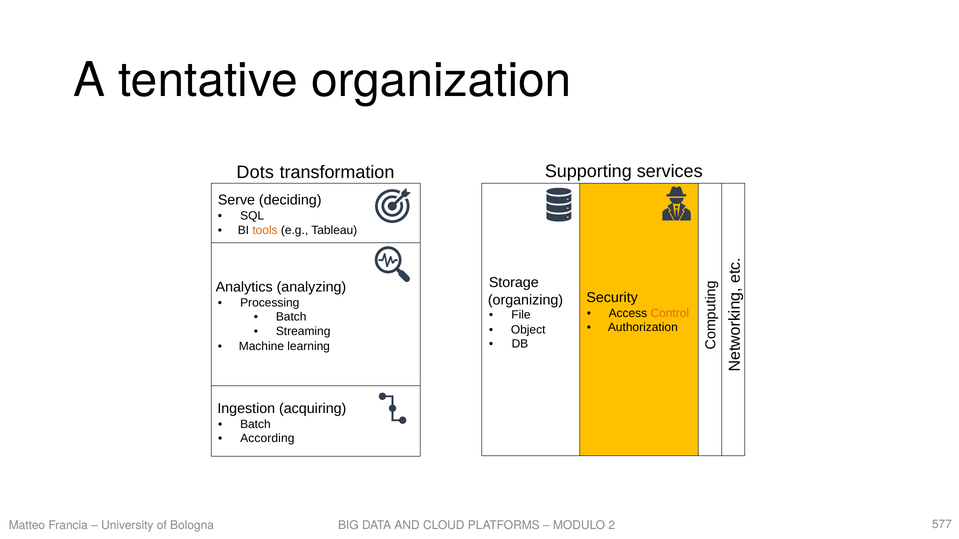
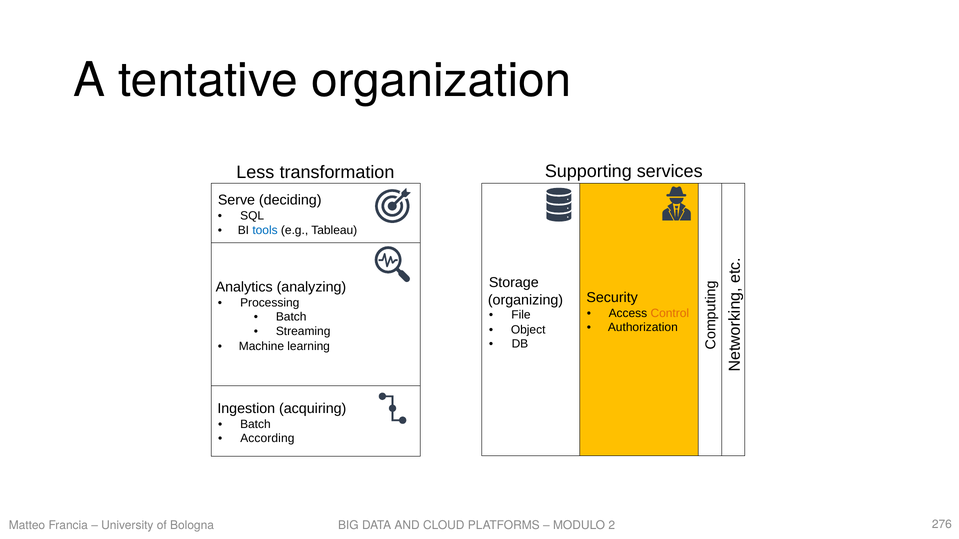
Dots: Dots -> Less
tools colour: orange -> blue
577: 577 -> 276
